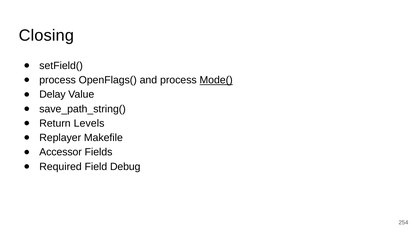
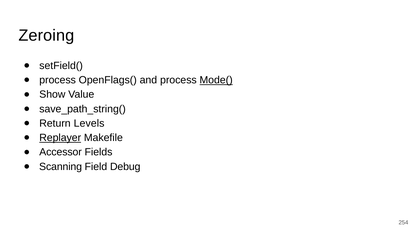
Closing: Closing -> Zeroing
Delay: Delay -> Show
Replayer underline: none -> present
Required: Required -> Scanning
